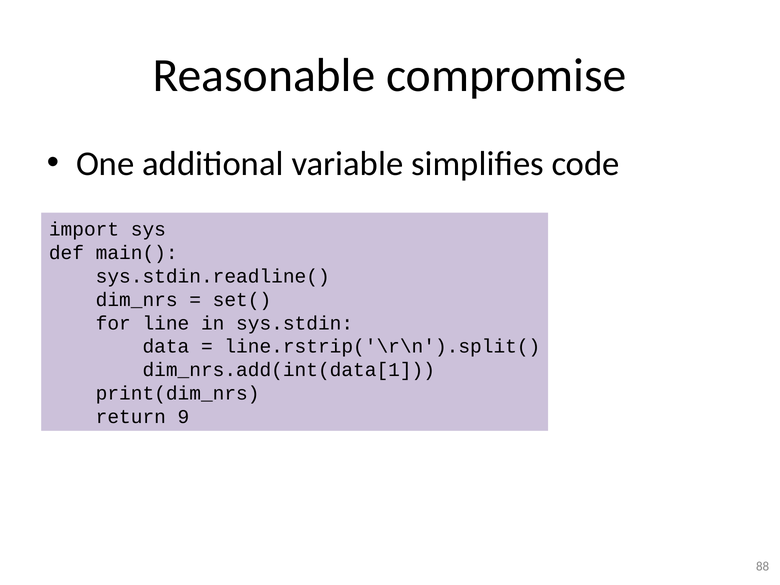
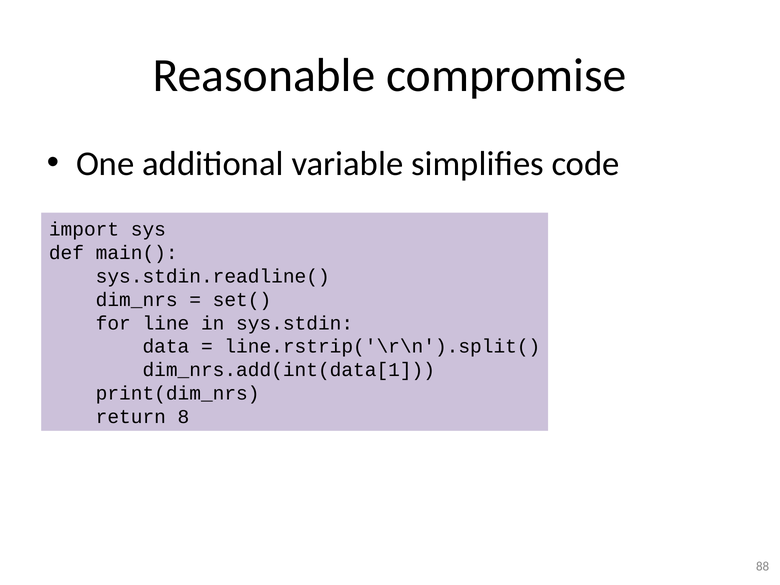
9: 9 -> 8
